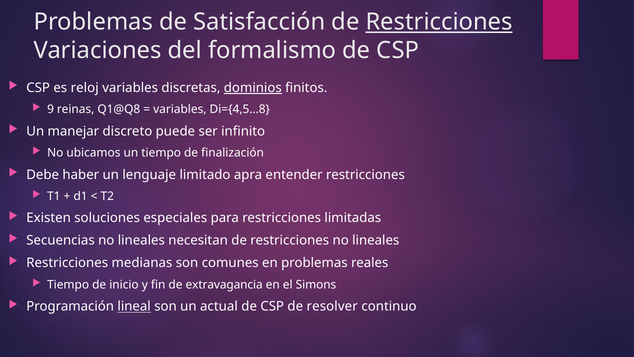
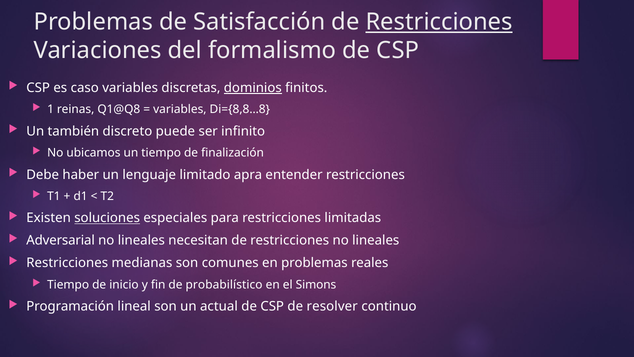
reloj: reloj -> caso
9: 9 -> 1
Di={4,5…8: Di={4,5…8 -> Di={8,8…8
manejar: manejar -> también
soluciones underline: none -> present
Secuencias: Secuencias -> Adversarial
extravagancia: extravagancia -> probabilístico
lineal underline: present -> none
